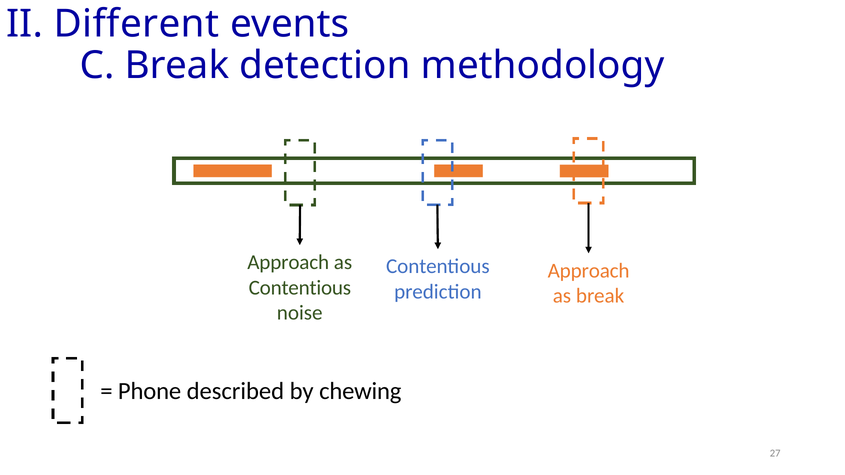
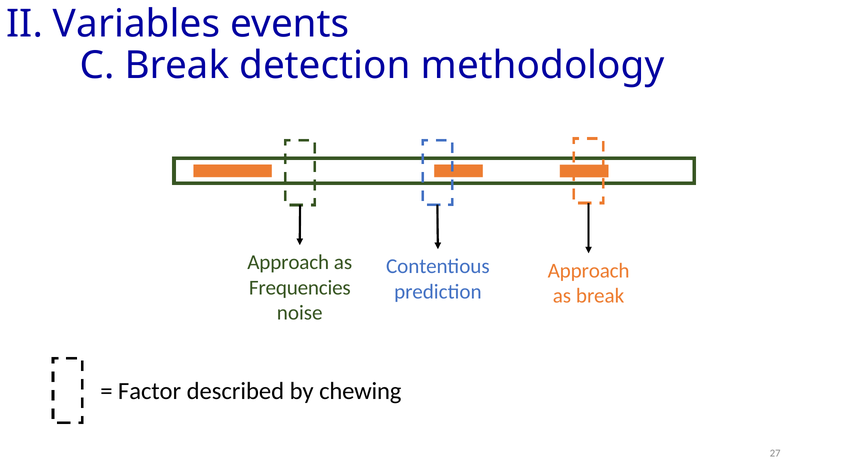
Different: Different -> Variables
Contentious at (300, 288): Contentious -> Frequencies
Phone: Phone -> Factor
